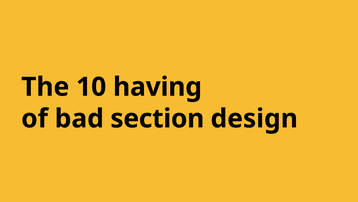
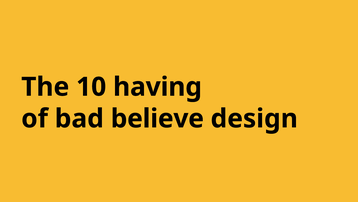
section: section -> believe
